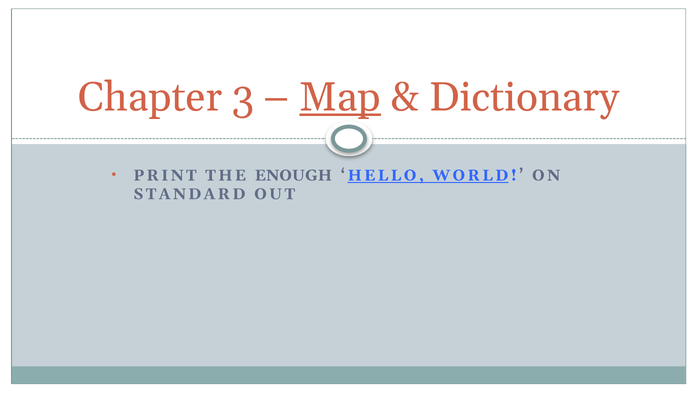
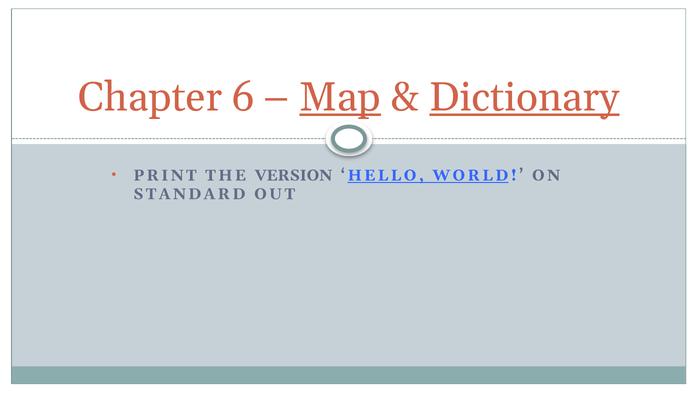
3: 3 -> 6
Dictionary underline: none -> present
ENOUGH: ENOUGH -> VERSION
